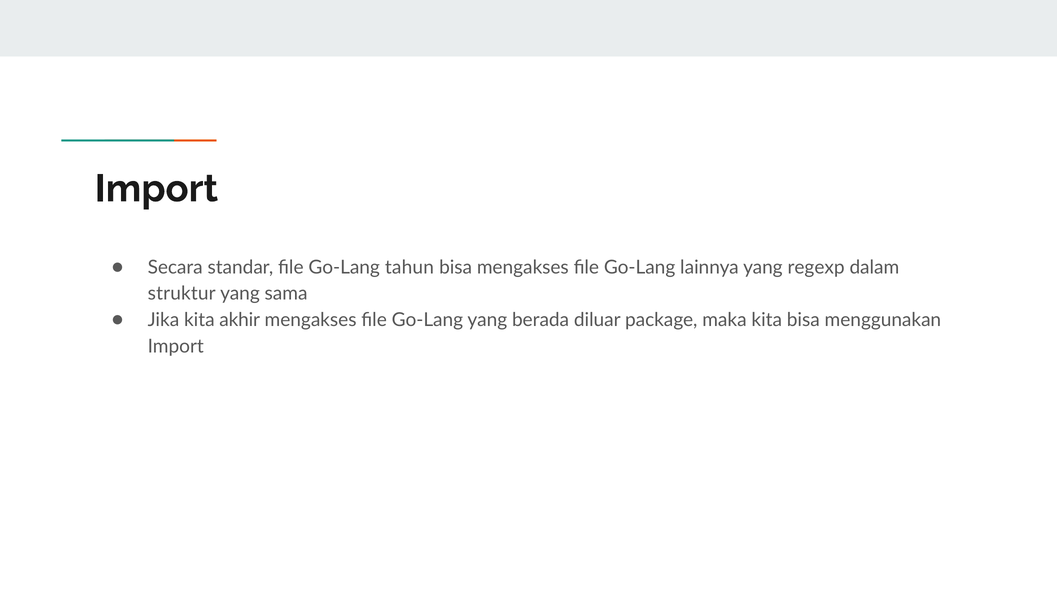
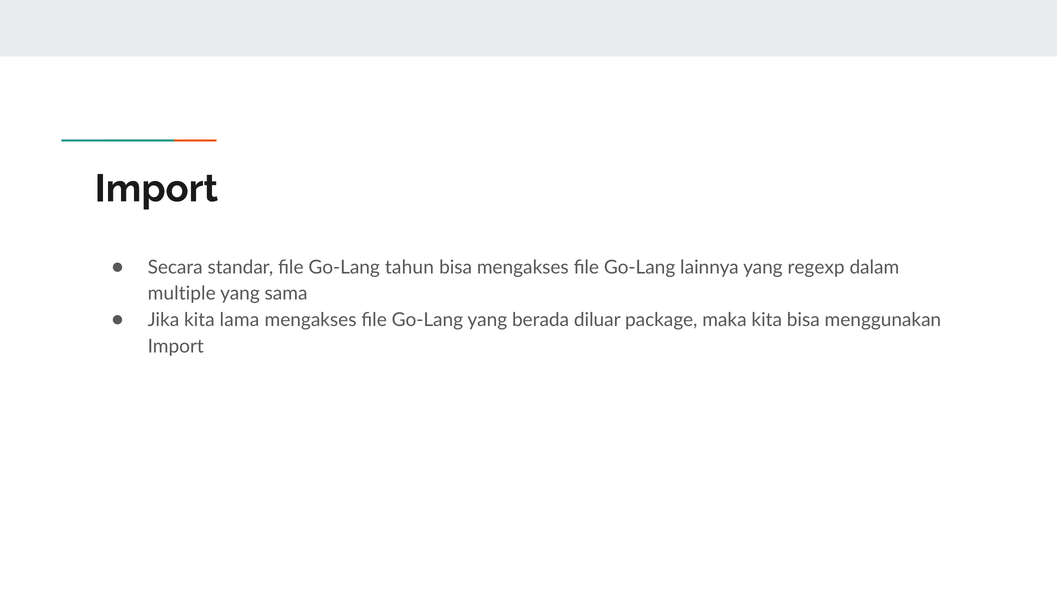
struktur: struktur -> multiple
akhir: akhir -> lama
